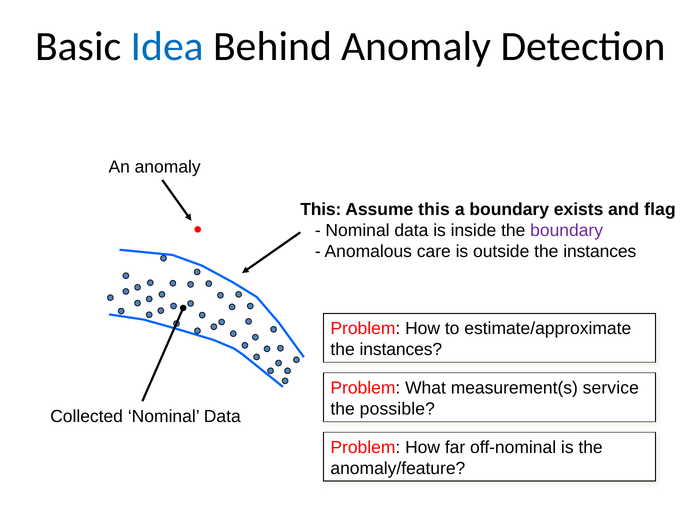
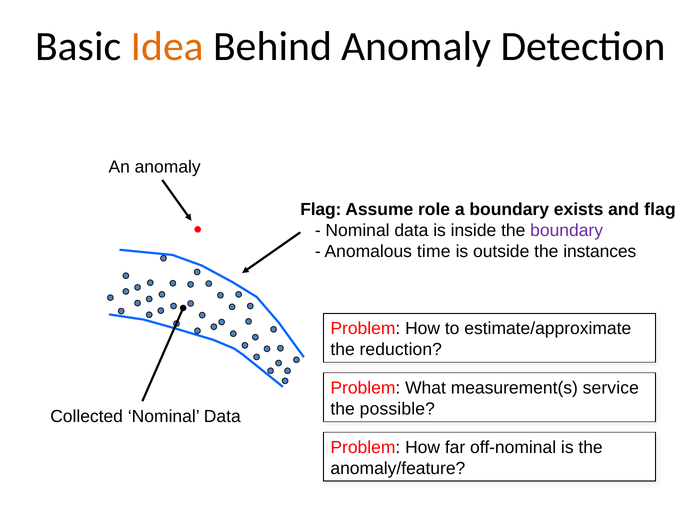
Idea colour: blue -> orange
This at (321, 210): This -> Flag
Assume this: this -> role
care: care -> time
instances at (401, 350): instances -> reduction
